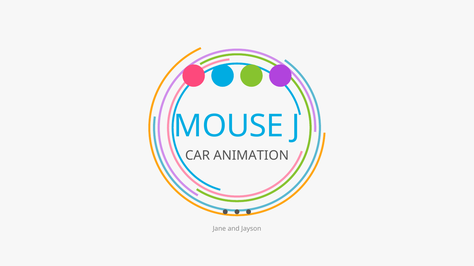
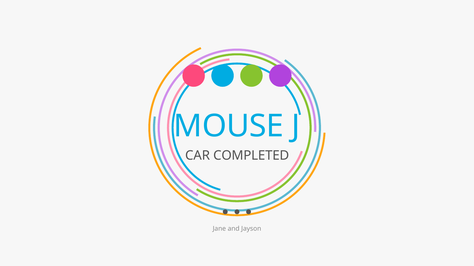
ANIMATION: ANIMATION -> COMPLETED
